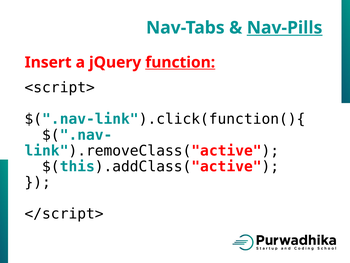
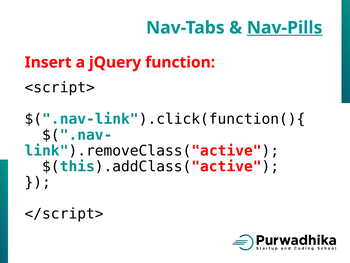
function underline: present -> none
